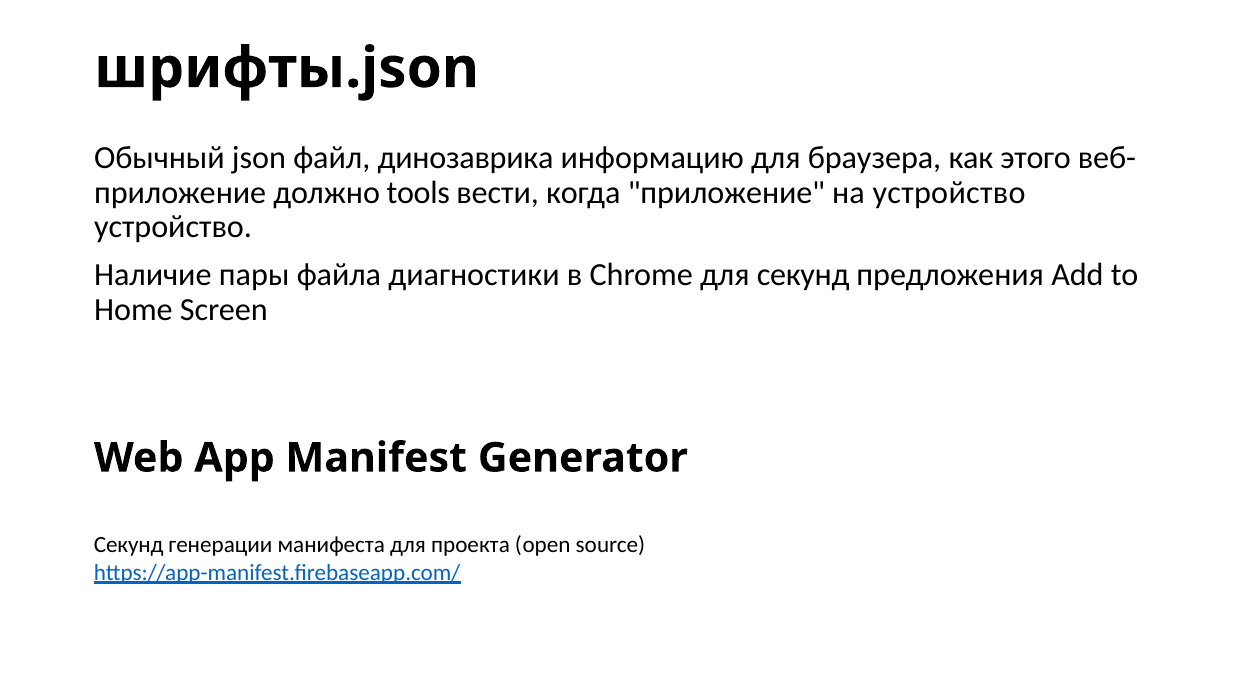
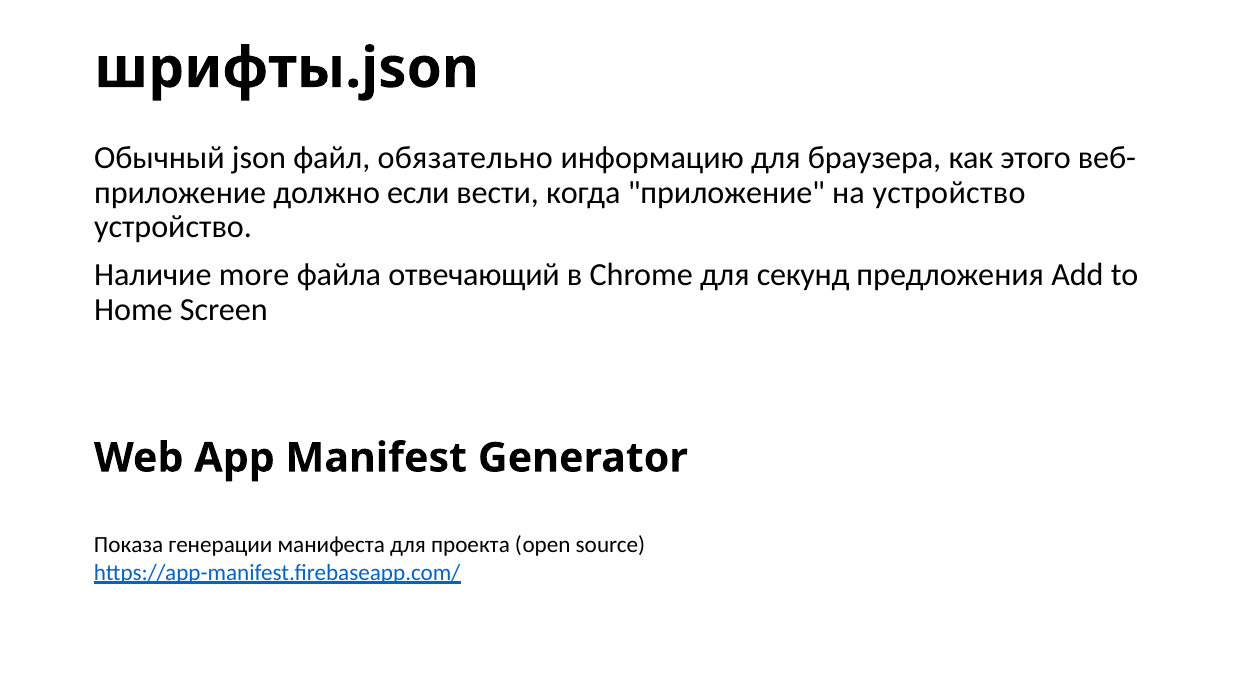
динозаврика: динозаврика -> обязательно
tools: tools -> если
пары: пары -> more
диагностики: диагностики -> отвечающий
Секунд at (129, 544): Секунд -> Показа
